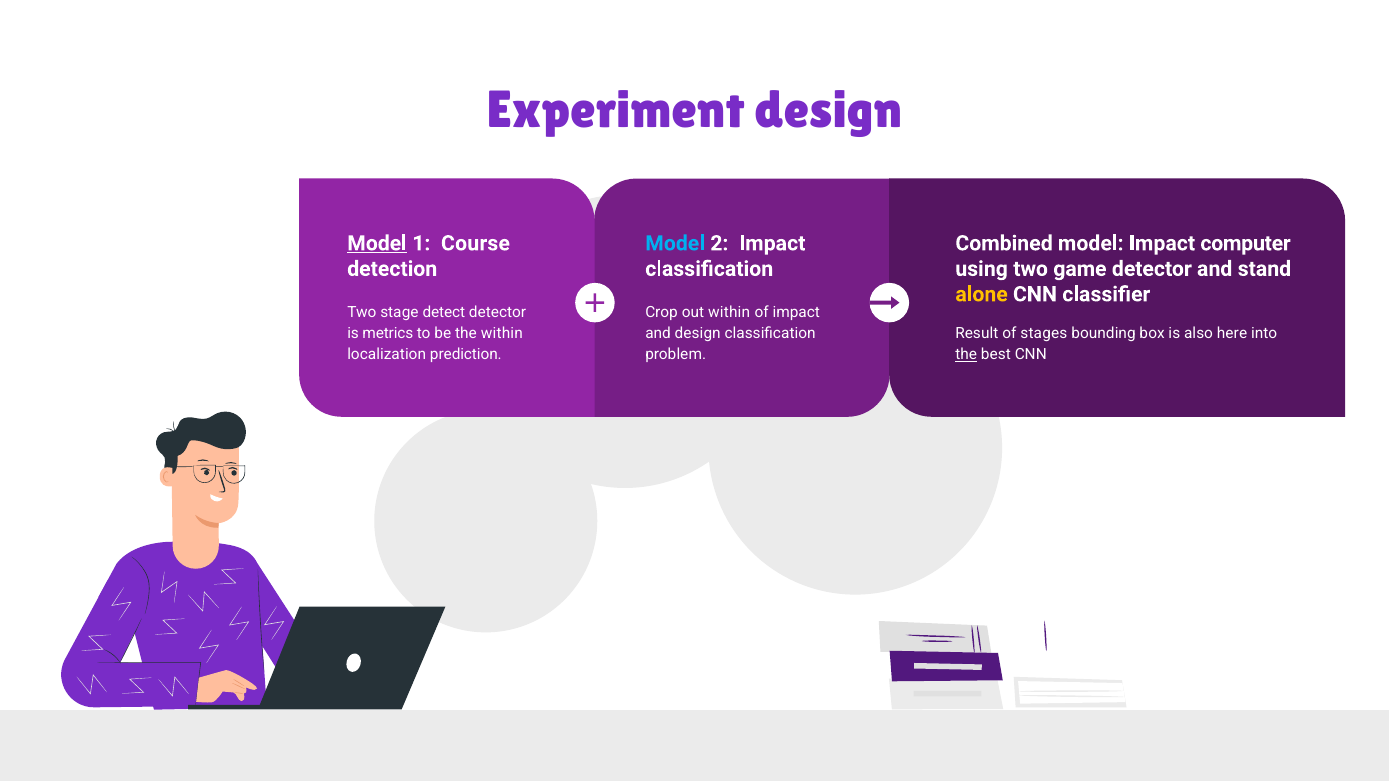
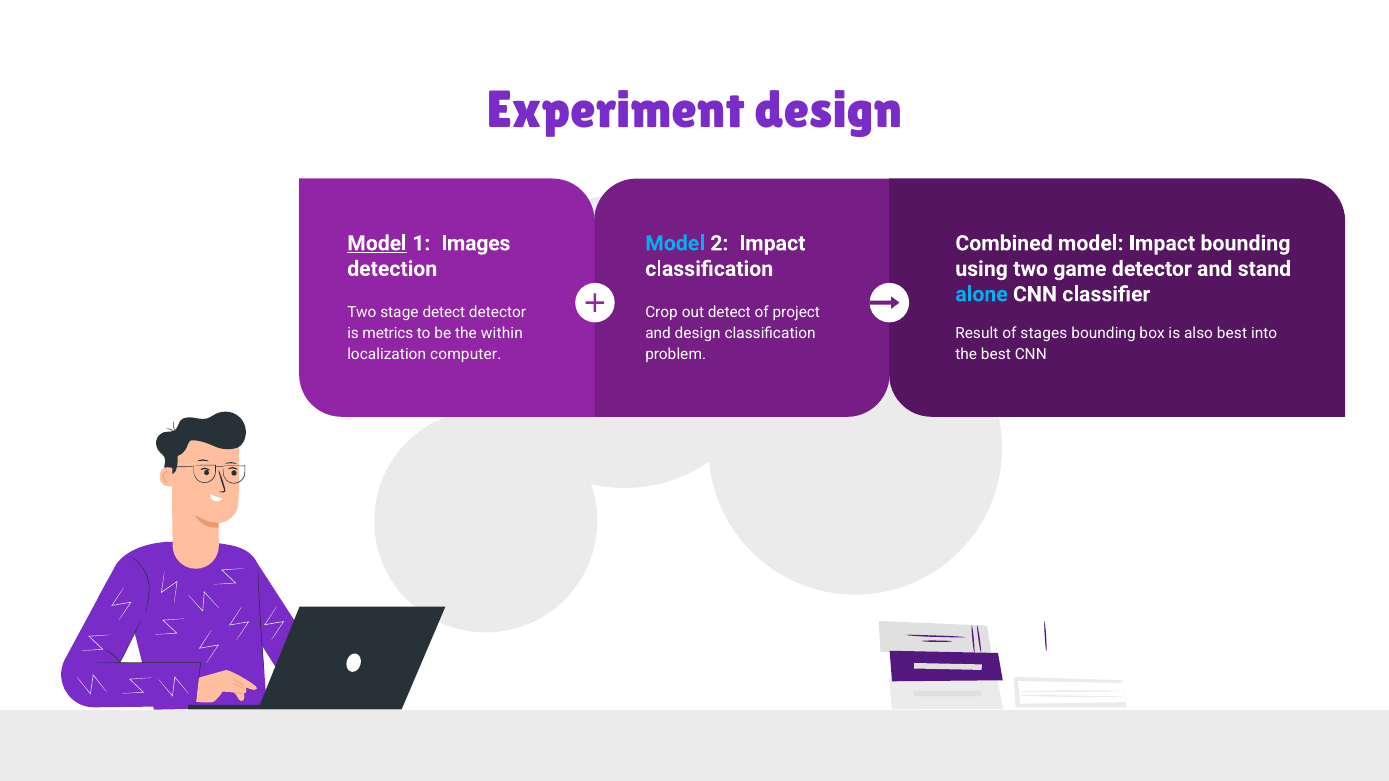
Course: Course -> Images
Impact computer: computer -> bounding
alone colour: yellow -> light blue
out within: within -> detect
of impact: impact -> project
also here: here -> best
prediction: prediction -> computer
the at (966, 355) underline: present -> none
